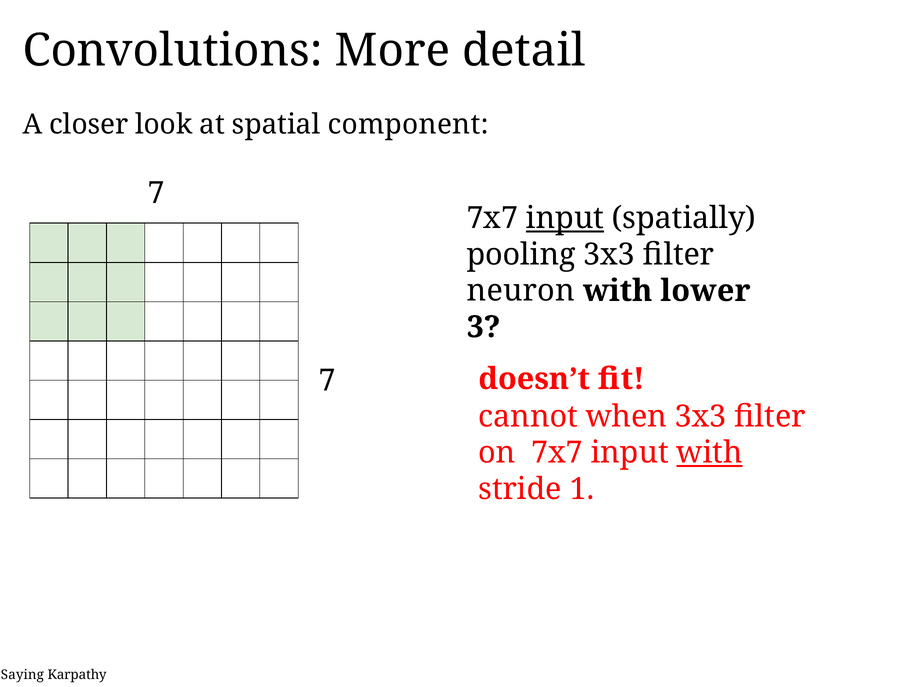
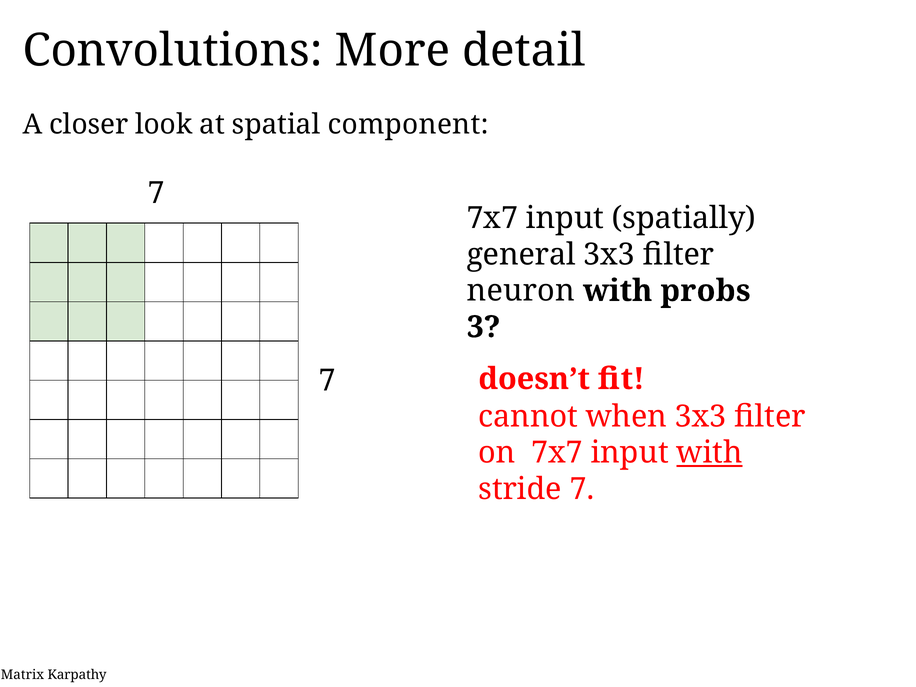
input at (565, 218) underline: present -> none
pooling: pooling -> general
lower: lower -> probs
stride 1: 1 -> 7
Saying: Saying -> Matrix
